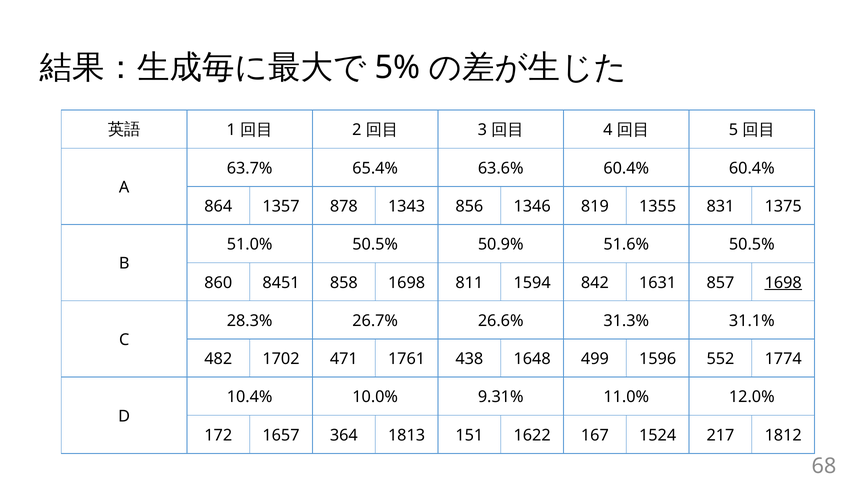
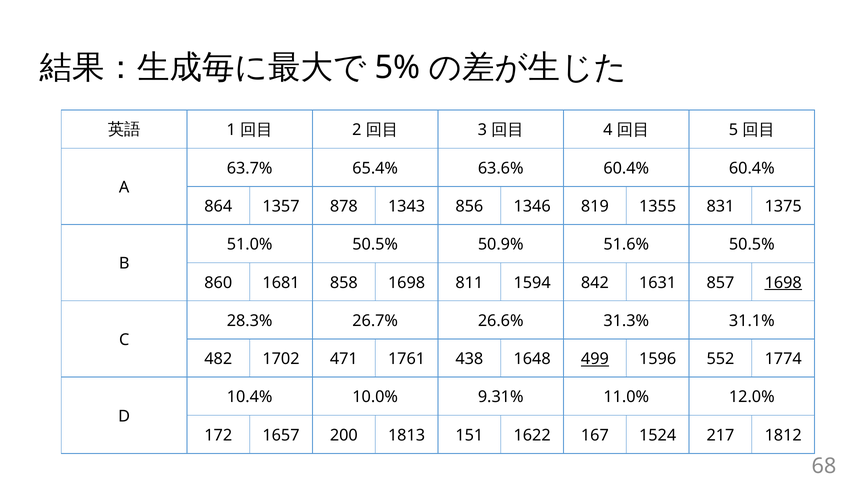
8451: 8451 -> 1681
499 underline: none -> present
364: 364 -> 200
